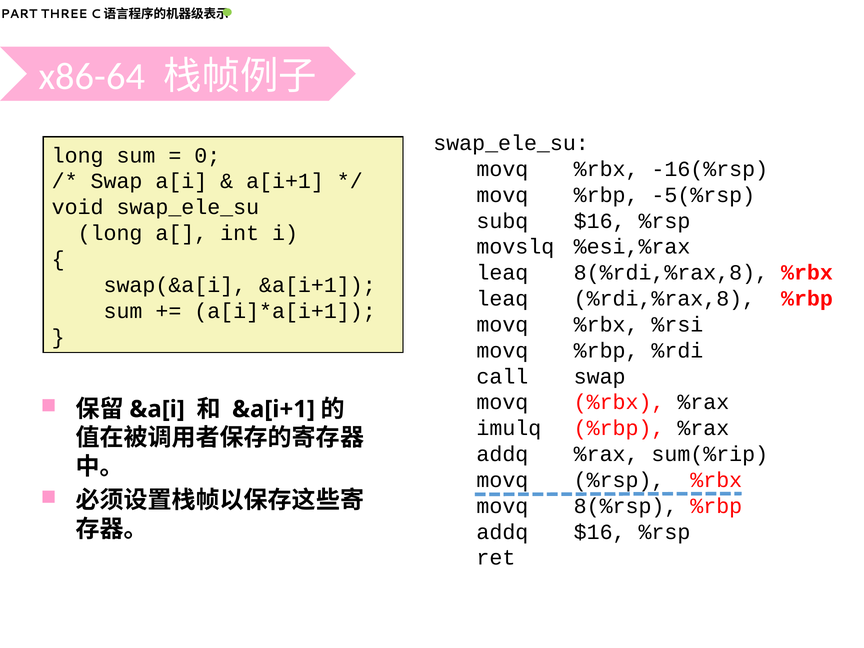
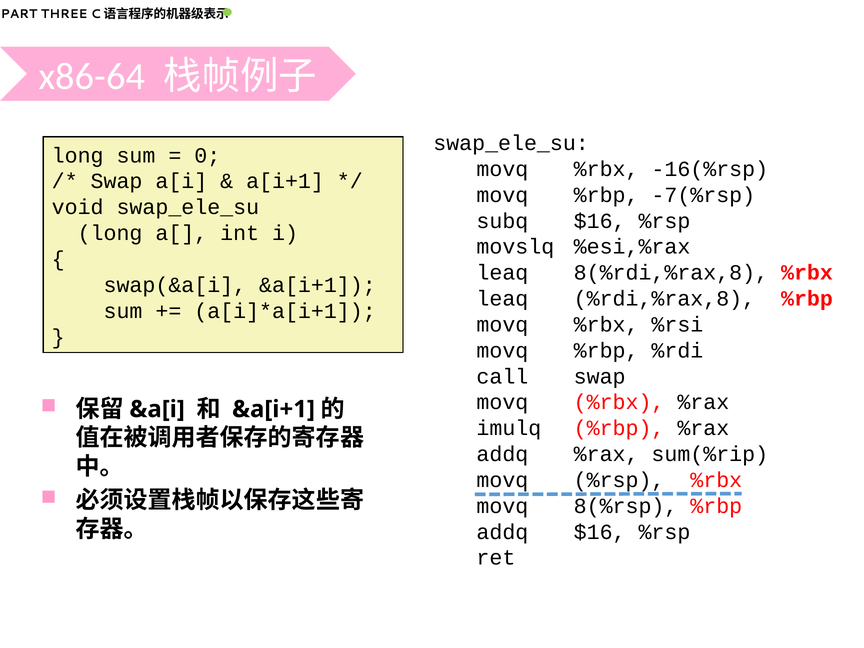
-5(%rsp: -5(%rsp -> -7(%rsp
